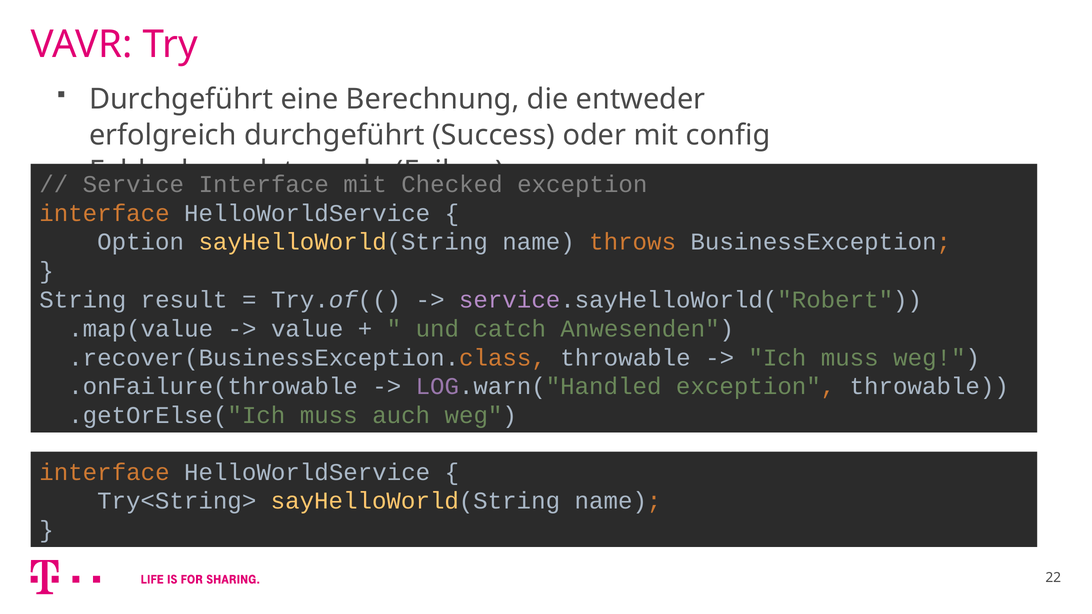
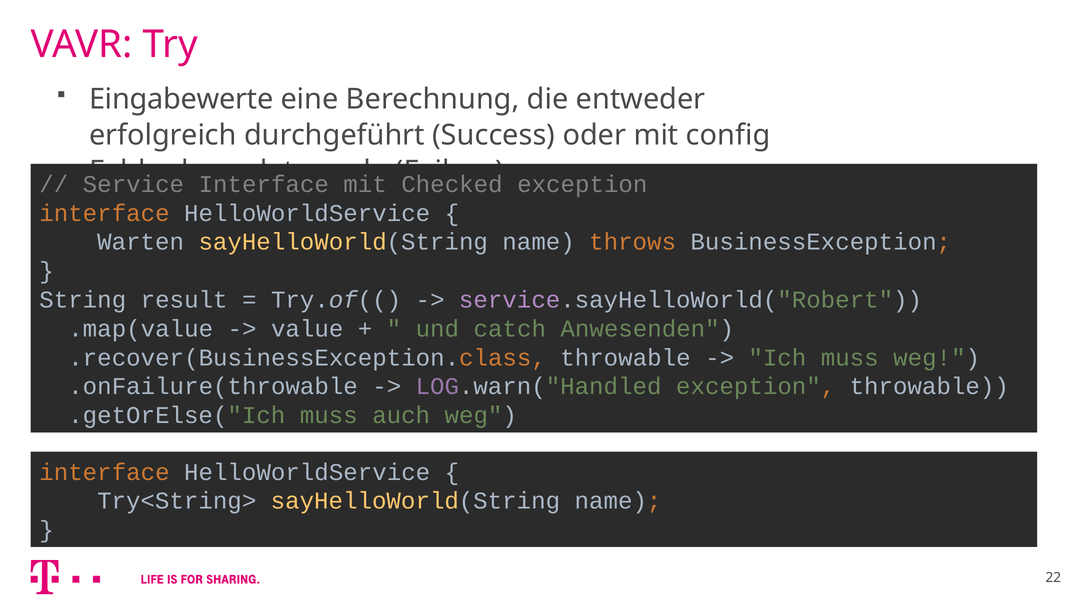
Durchgeführt at (181, 99): Durchgeführt -> Eingabewerte
Option: Option -> Warten
